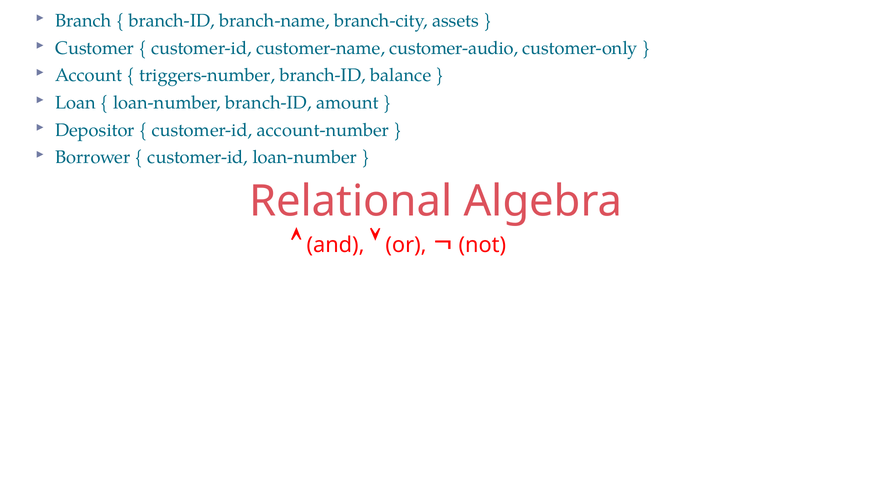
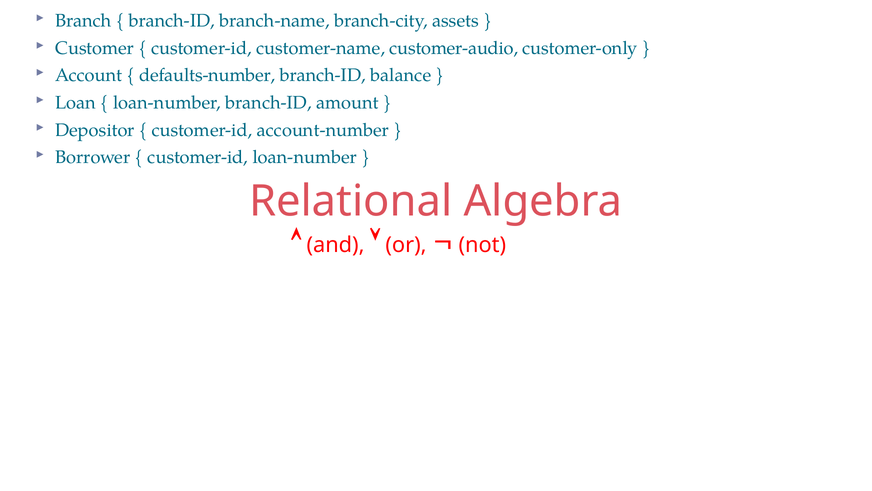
triggers-number: triggers-number -> defaults-number
